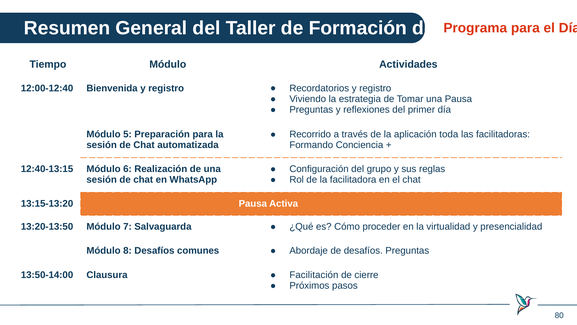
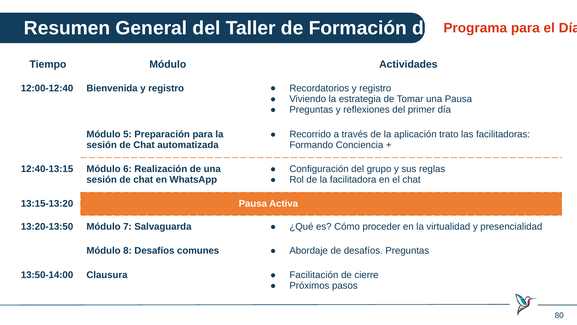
toda: toda -> trato
